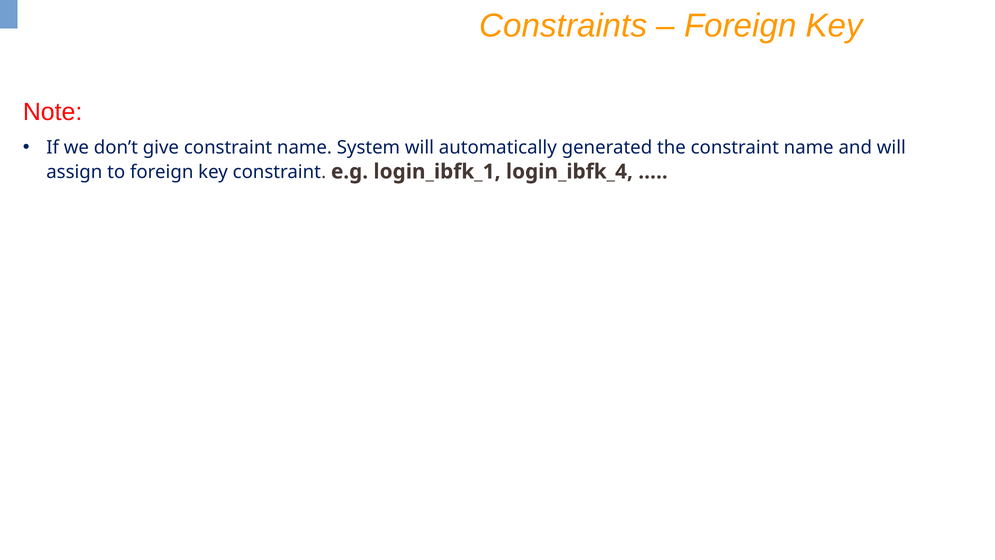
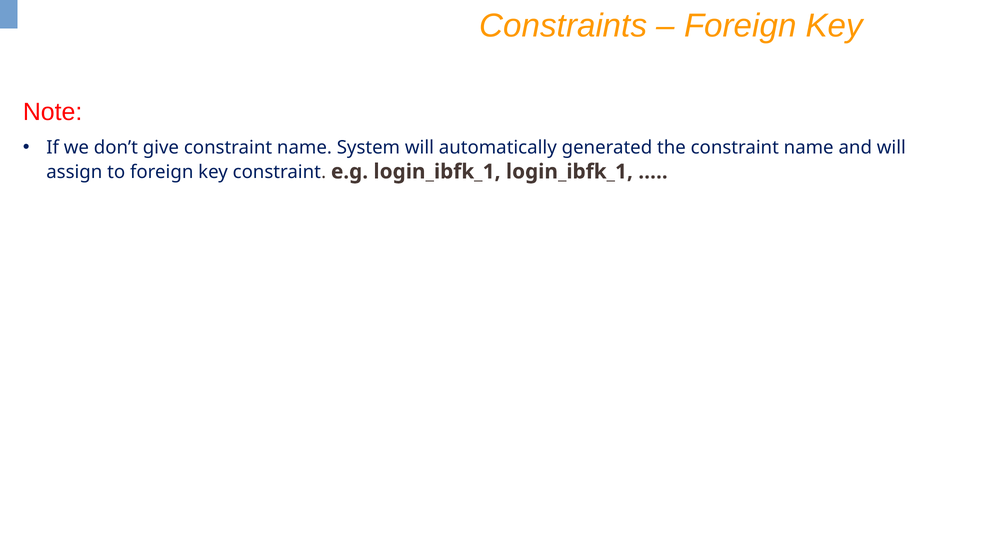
login_ibfk_1 login_ibfk_4: login_ibfk_4 -> login_ibfk_1
